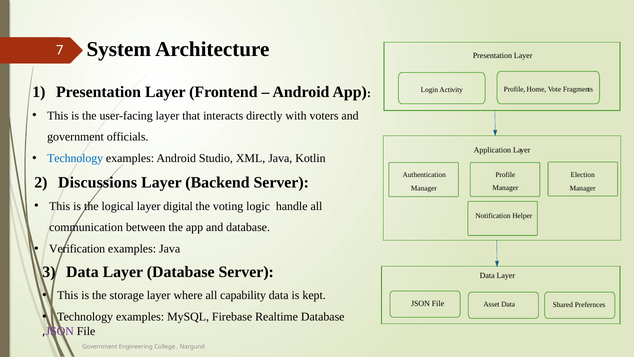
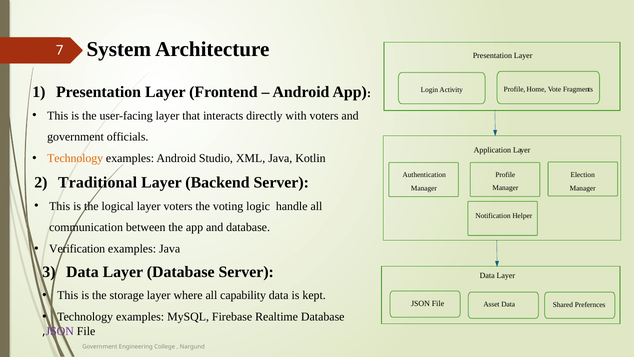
Technology at (75, 158) colour: blue -> orange
Discussions: Discussions -> Traditional
layer digital: digital -> voters
